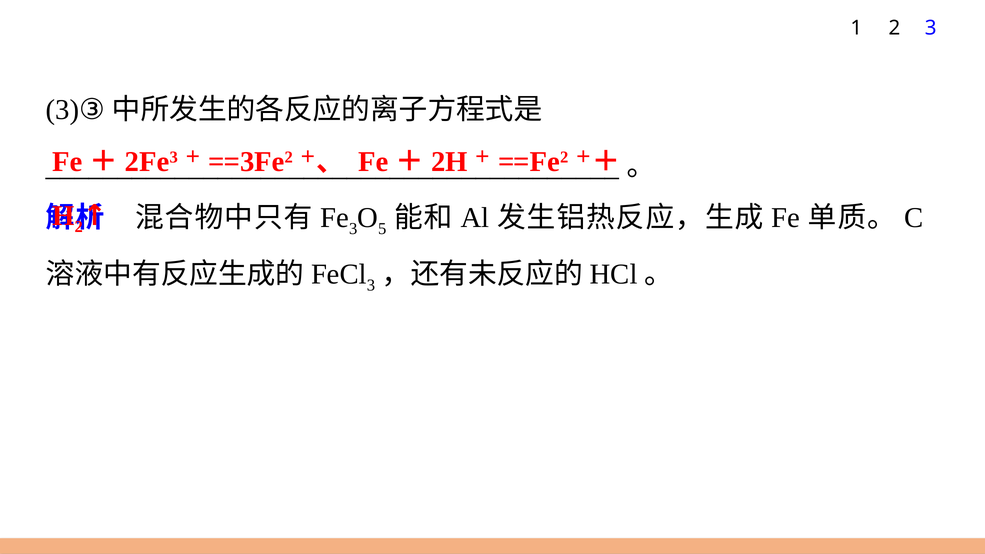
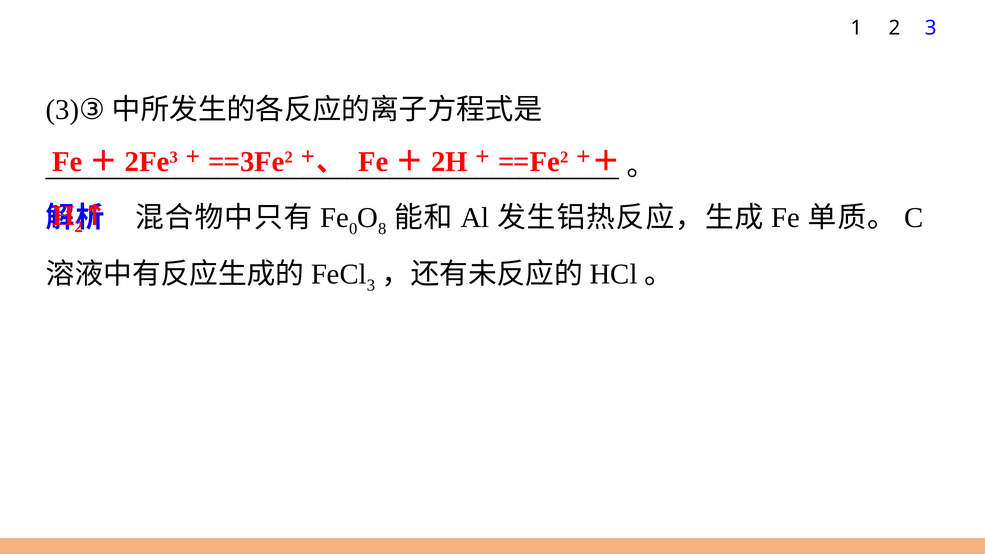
3 at (353, 229): 3 -> 0
5: 5 -> 8
